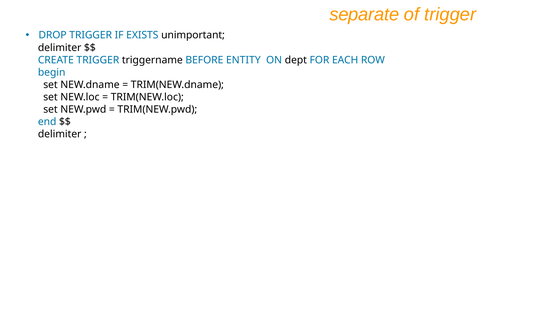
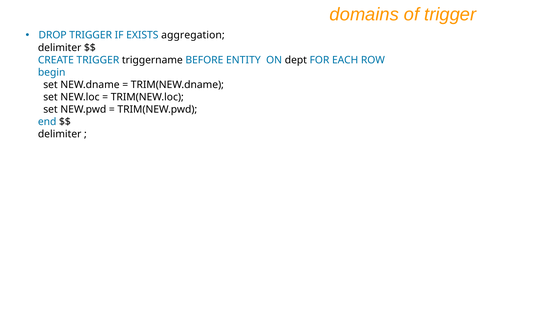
separate: separate -> domains
unimportant: unimportant -> aggregation
